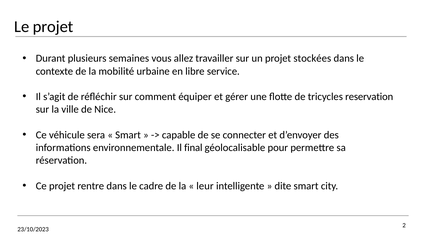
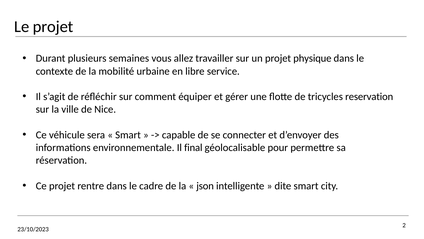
stockées: stockées -> physique
leur: leur -> json
